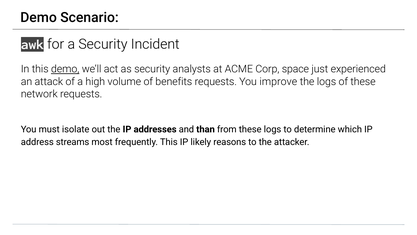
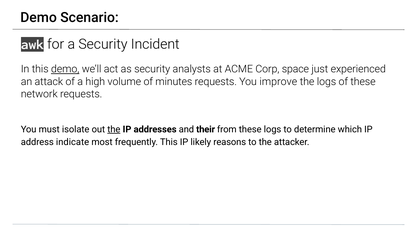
benefits: benefits -> minutes
the at (114, 129) underline: none -> present
than: than -> their
streams: streams -> indicate
